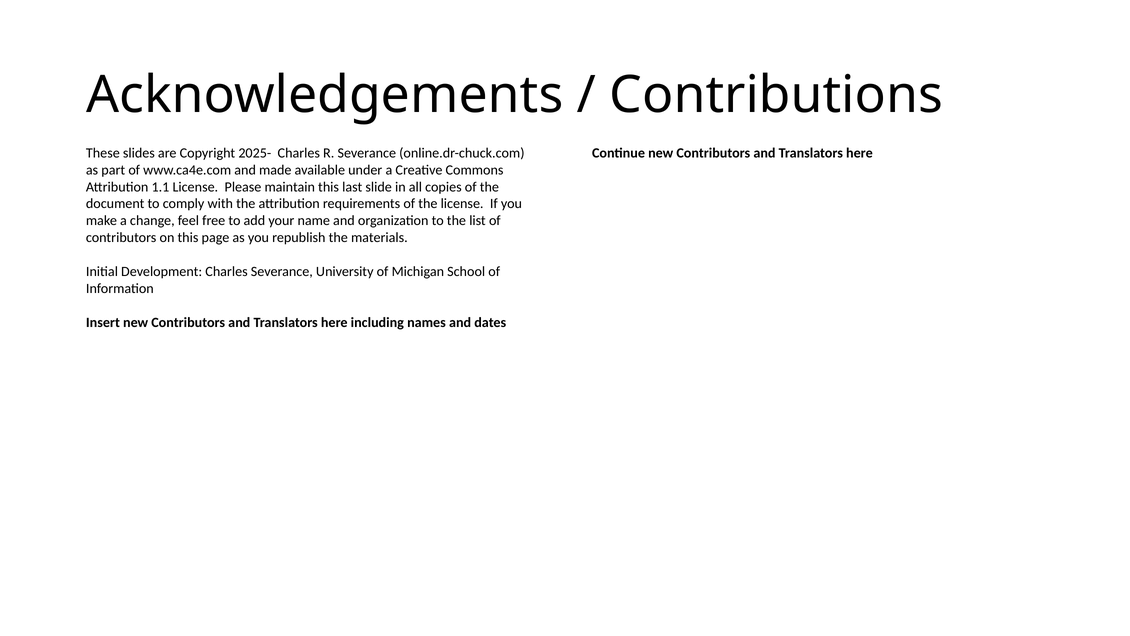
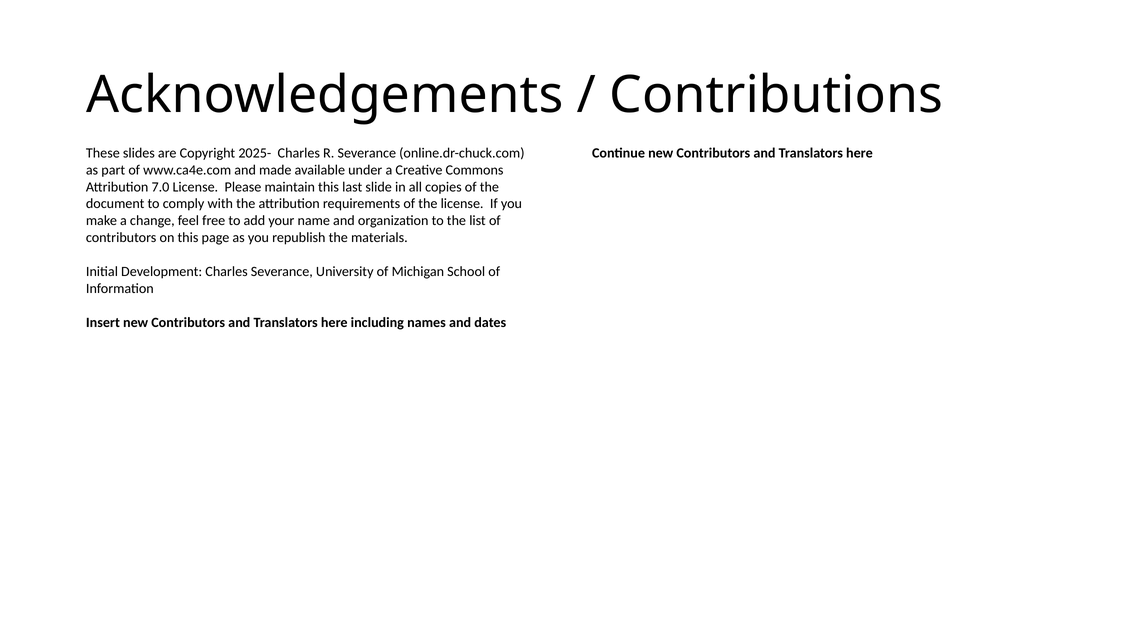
1.1: 1.1 -> 7.0
